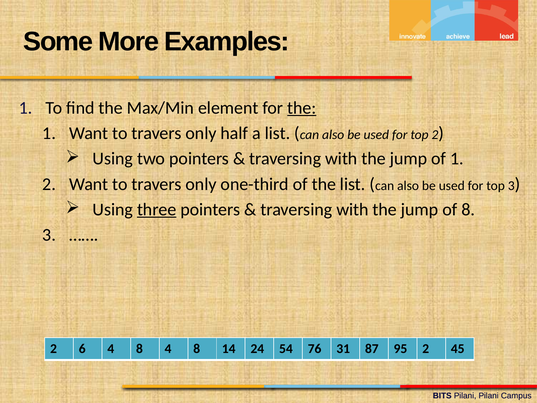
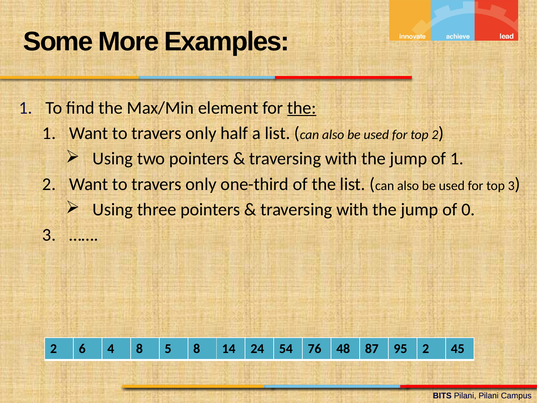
three underline: present -> none
of 8: 8 -> 0
8 4: 4 -> 5
31: 31 -> 48
